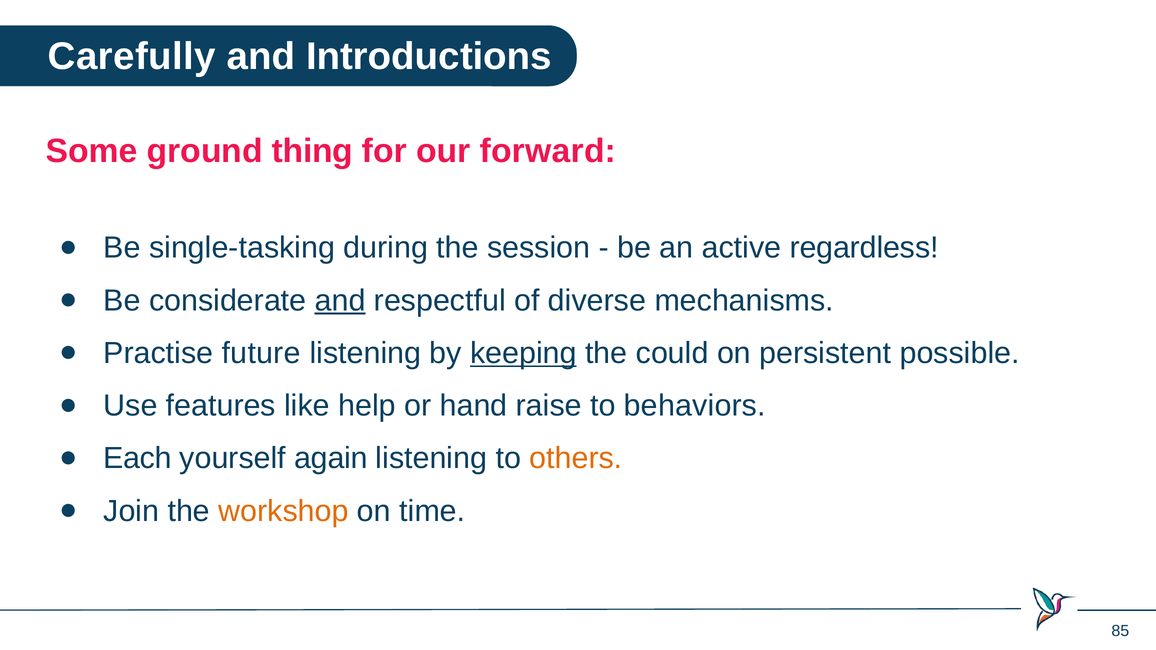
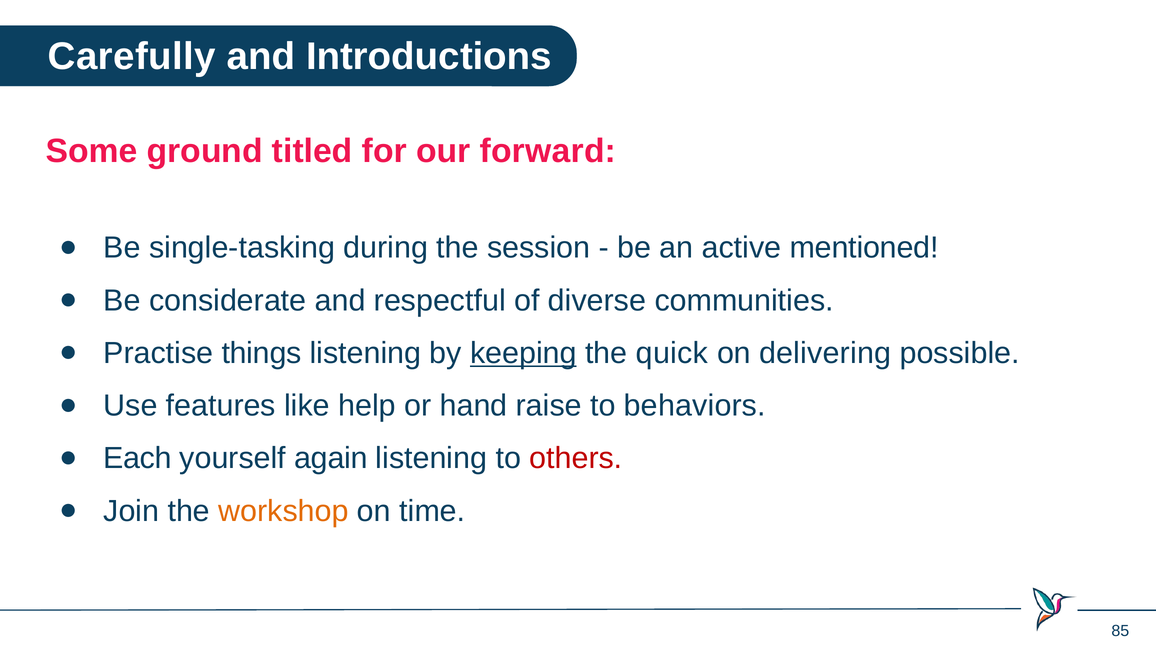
thing: thing -> titled
regardless: regardless -> mentioned
and at (340, 301) underline: present -> none
mechanisms: mechanisms -> communities
future: future -> things
could: could -> quick
persistent: persistent -> delivering
others colour: orange -> red
